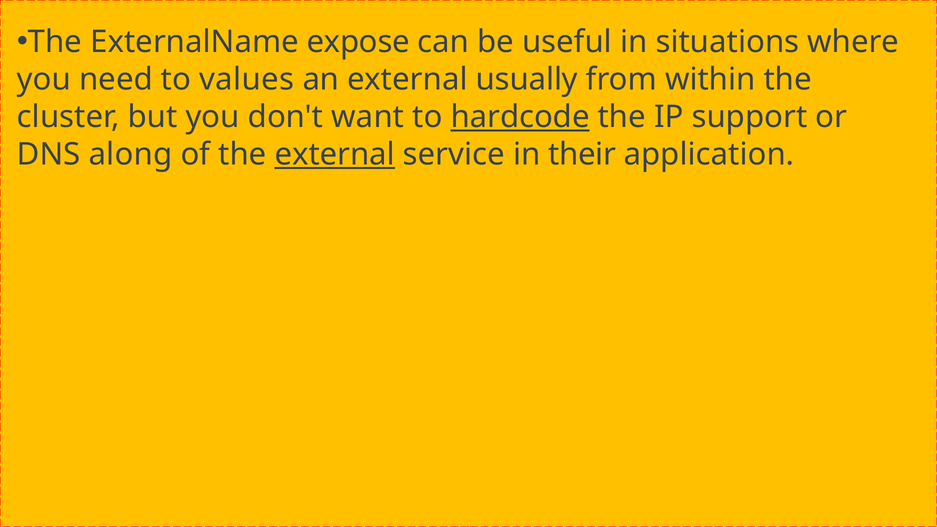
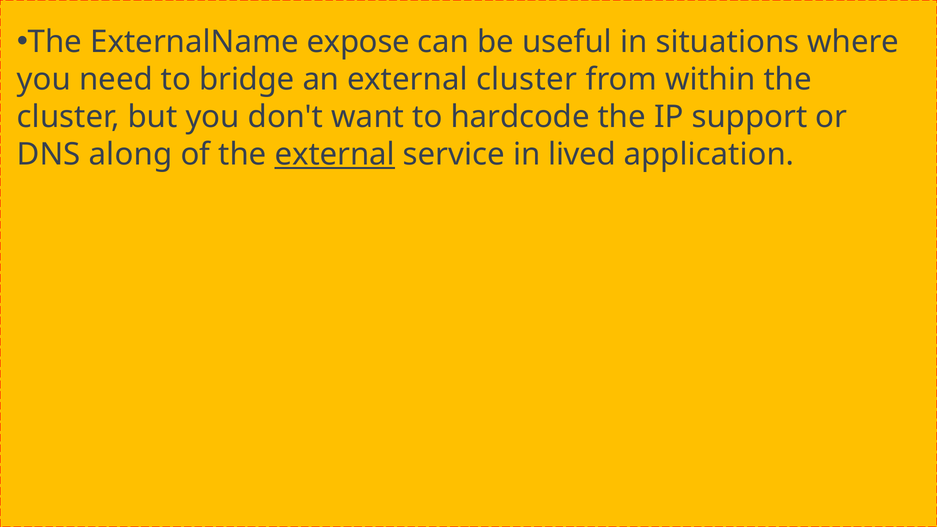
values: values -> bridge
external usually: usually -> cluster
hardcode underline: present -> none
their: their -> lived
